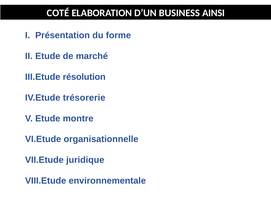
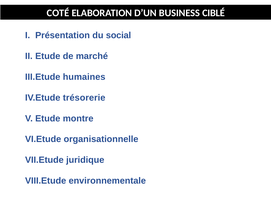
AINSI: AINSI -> CIBLÉ
forme: forme -> social
résolution: résolution -> humaines
